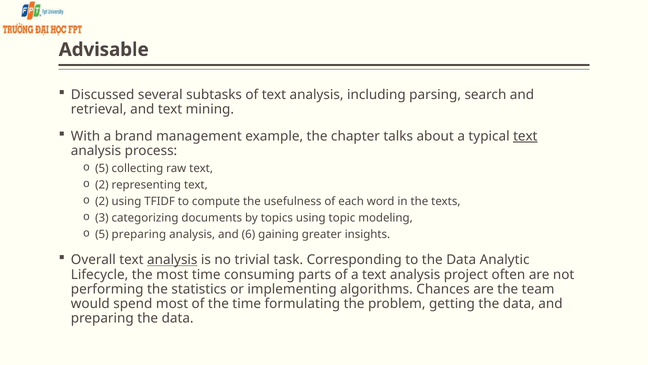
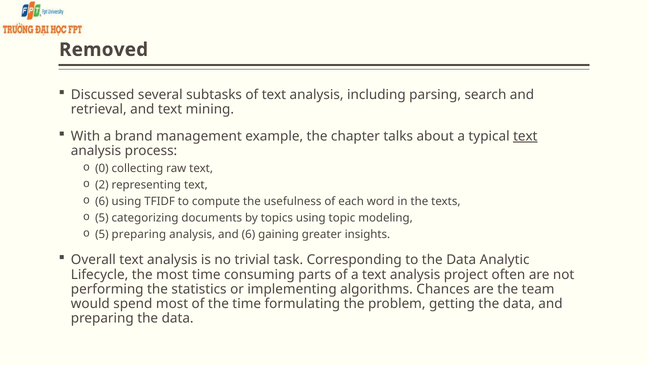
Advisable: Advisable -> Removed
5 at (102, 168): 5 -> 0
2 at (102, 201): 2 -> 6
3 at (102, 217): 3 -> 5
analysis at (172, 260) underline: present -> none
